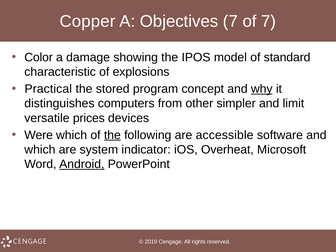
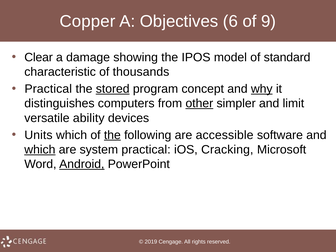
Objectives 7: 7 -> 6
of 7: 7 -> 9
Color: Color -> Clear
explosions: explosions -> thousands
stored underline: none -> present
other underline: none -> present
prices: prices -> ability
Were: Were -> Units
which at (40, 150) underline: none -> present
system indicator: indicator -> practical
Overheat: Overheat -> Cracking
